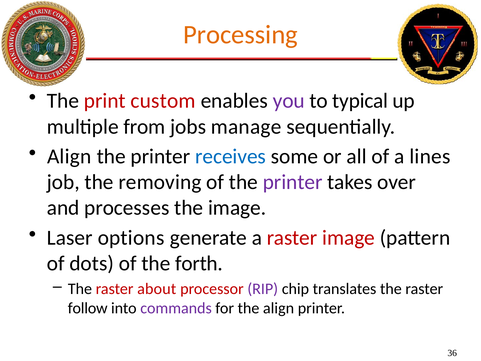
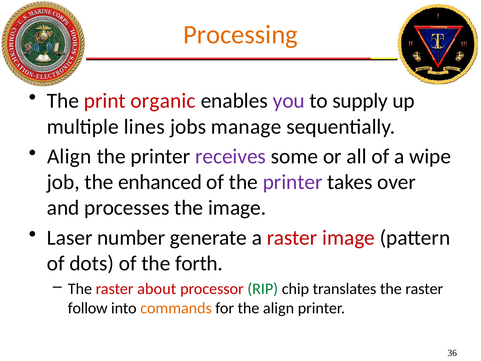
custom: custom -> organic
typical: typical -> supply
from: from -> lines
receives colour: blue -> purple
lines: lines -> wipe
removing: removing -> enhanced
options: options -> number
RIP colour: purple -> green
commands colour: purple -> orange
